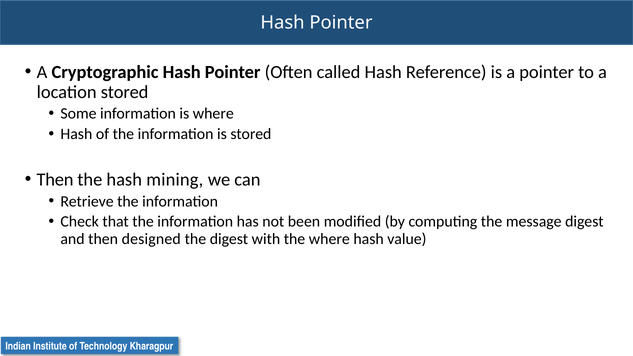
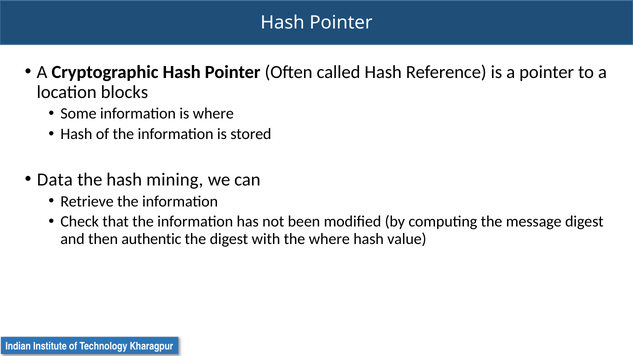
location stored: stored -> blocks
Then at (55, 180): Then -> Data
designed: designed -> authentic
